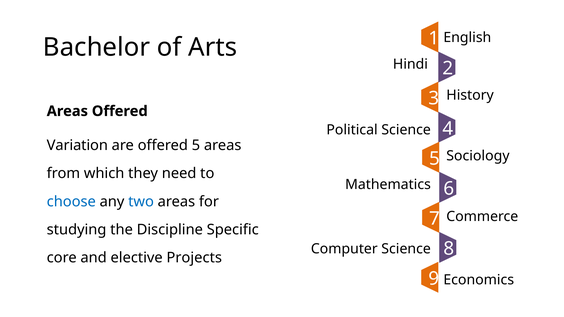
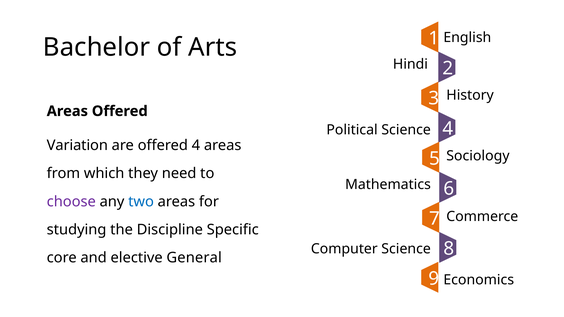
offered 5: 5 -> 4
choose colour: blue -> purple
Projects: Projects -> General
